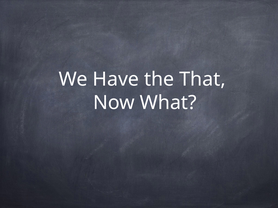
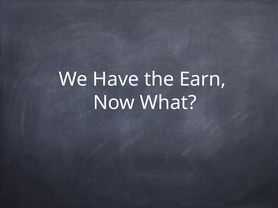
That: That -> Earn
